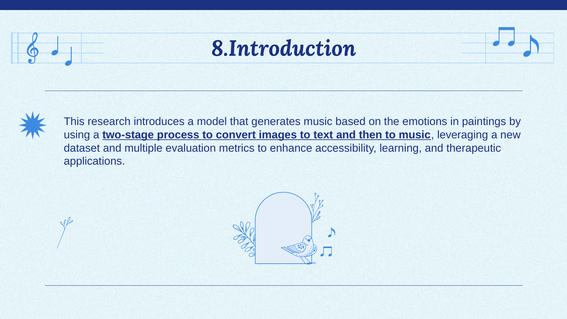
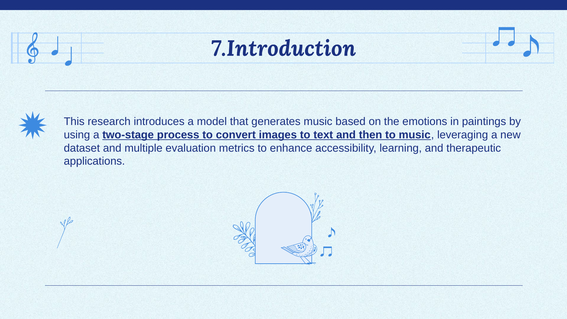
8.Introduction: 8.Introduction -> 7.Introduction
